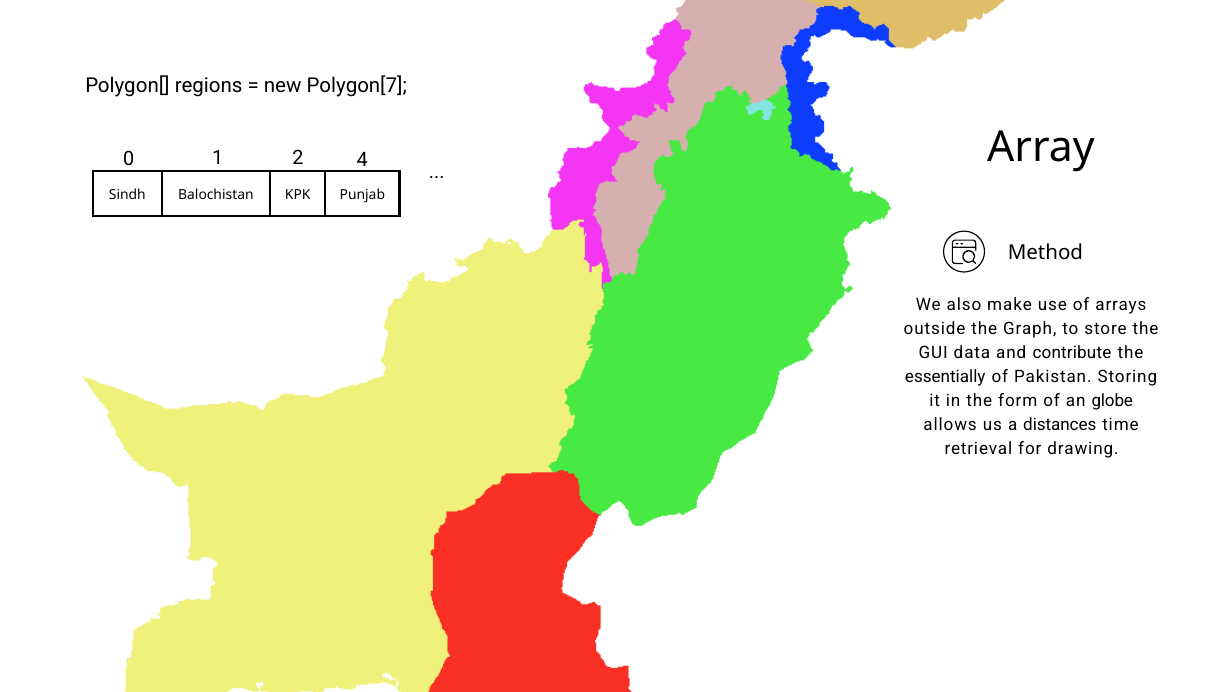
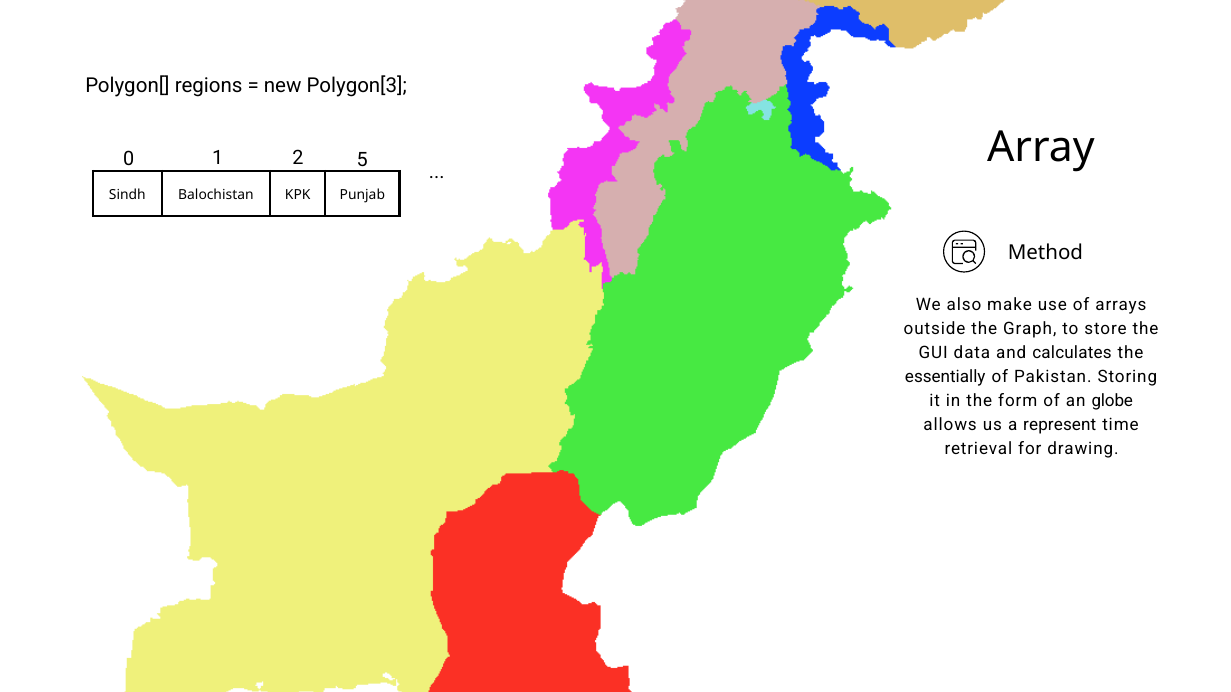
Polygon[7: Polygon[7 -> Polygon[3
4: 4 -> 5
contribute: contribute -> calculates
distances: distances -> represent
